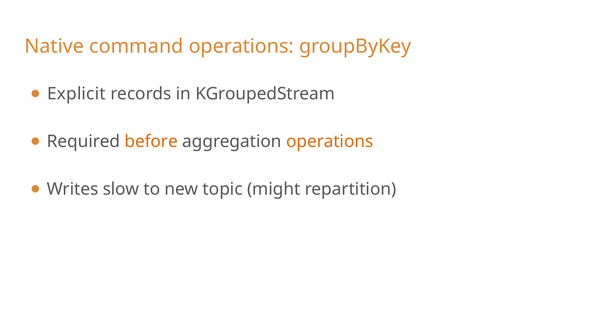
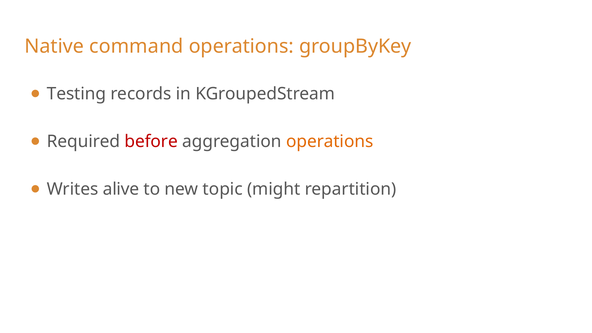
Explicit: Explicit -> Testing
before colour: orange -> red
slow: slow -> alive
